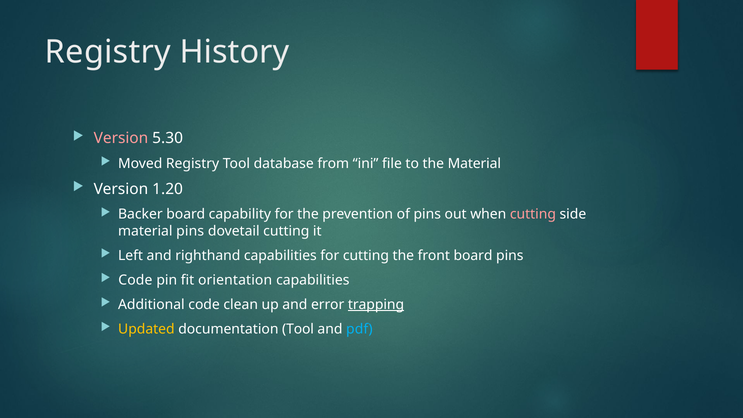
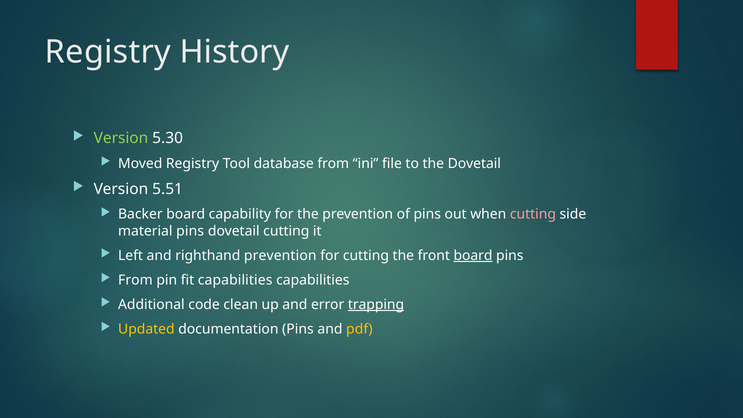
Version at (121, 138) colour: pink -> light green
the Material: Material -> Dovetail
1.20: 1.20 -> 5.51
righthand capabilities: capabilities -> prevention
board at (473, 256) underline: none -> present
Code at (135, 280): Code -> From
fit orientation: orientation -> capabilities
documentation Tool: Tool -> Pins
pdf colour: light blue -> yellow
